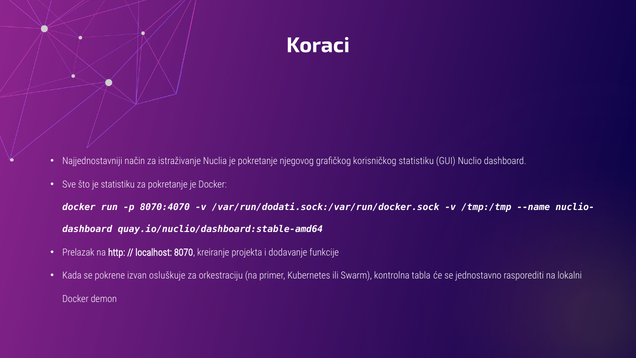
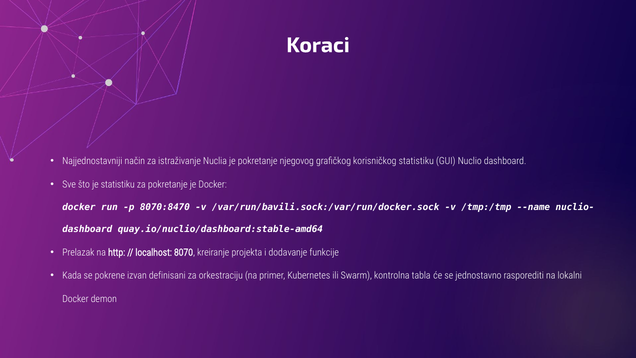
8070:4070: 8070:4070 -> 8070:8470
/var/run/dodati.sock:/var/run/docker.sock: /var/run/dodati.sock:/var/run/docker.sock -> /var/run/bavili.sock:/var/run/docker.sock
osluškuje: osluškuje -> definisani
